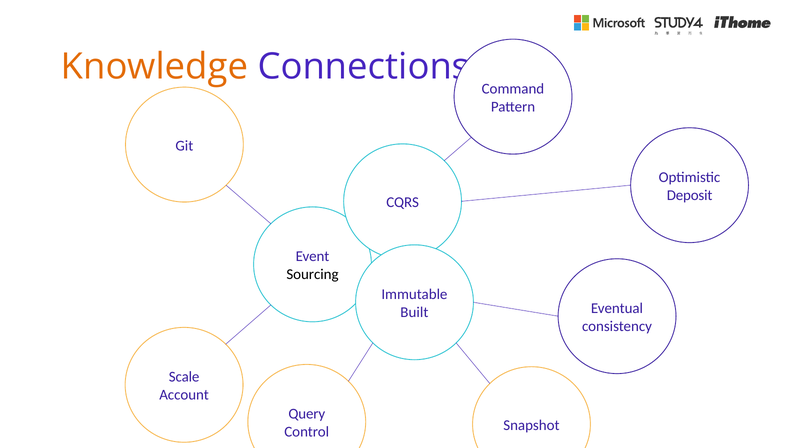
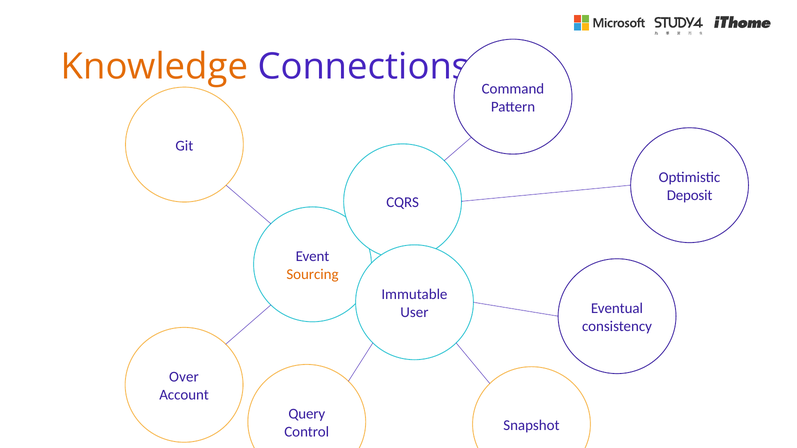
Sourcing colour: black -> orange
Built: Built -> User
Scale: Scale -> Over
